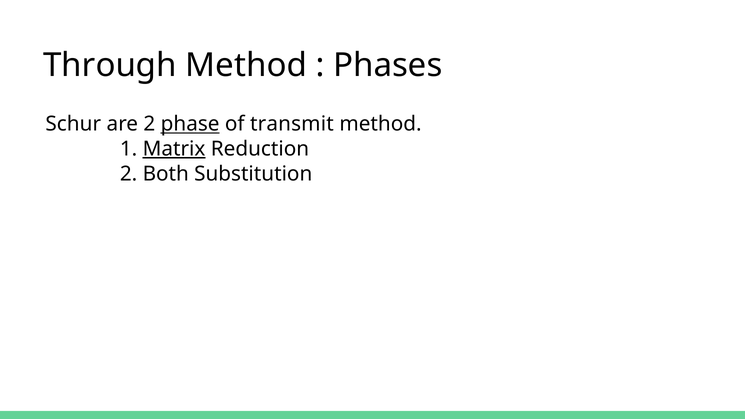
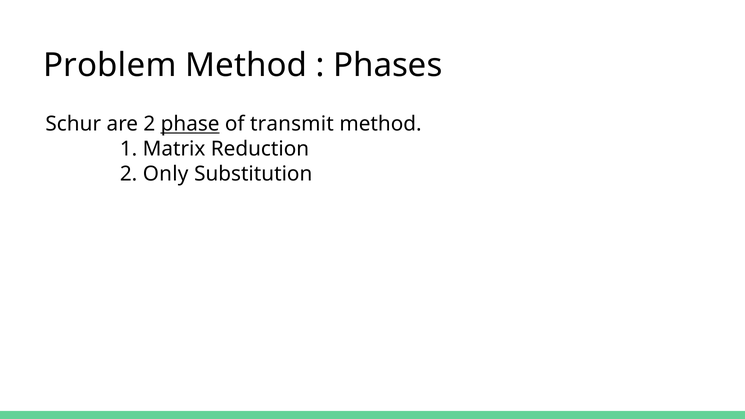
Through: Through -> Problem
Matrix underline: present -> none
Both: Both -> Only
